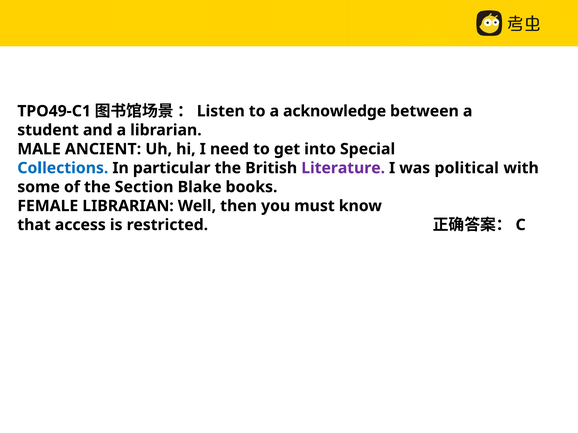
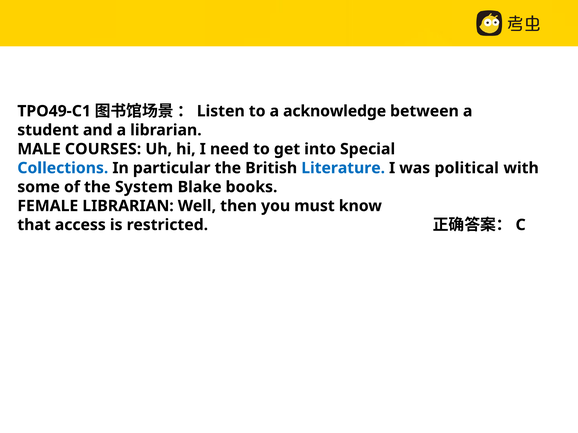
ANCIENT: ANCIENT -> COURSES
Literature colour: purple -> blue
Section: Section -> System
